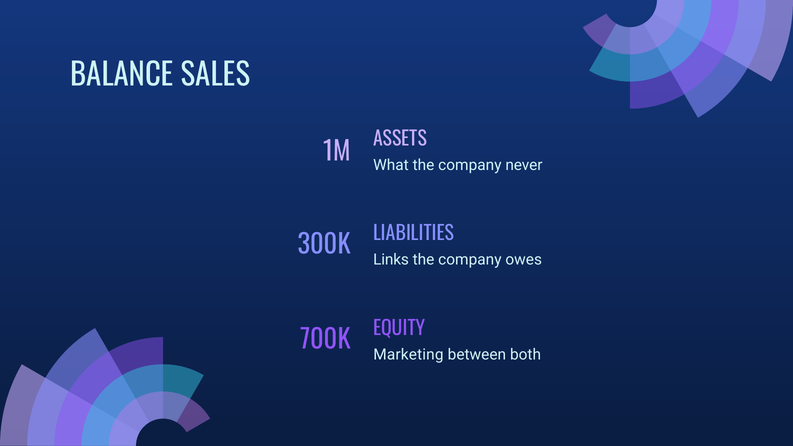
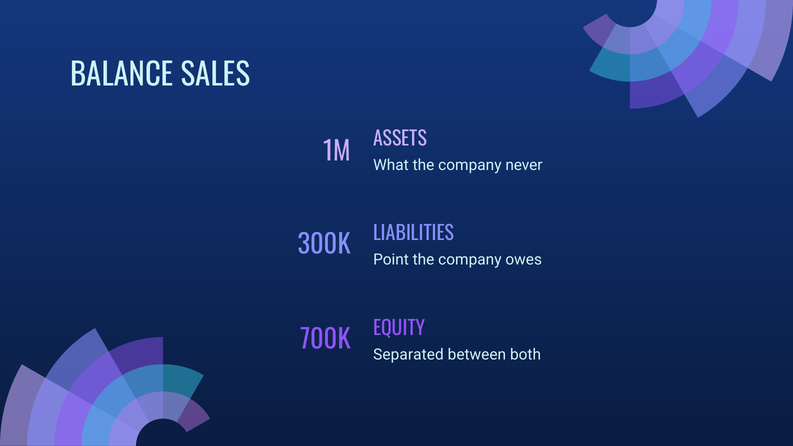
Links: Links -> Point
Marketing: Marketing -> Separated
